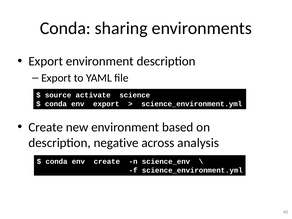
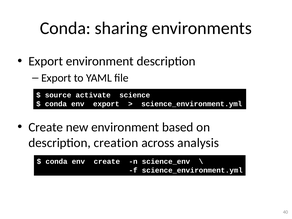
negative: negative -> creation
